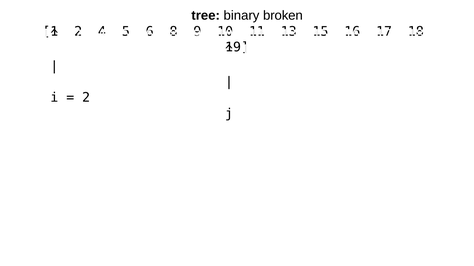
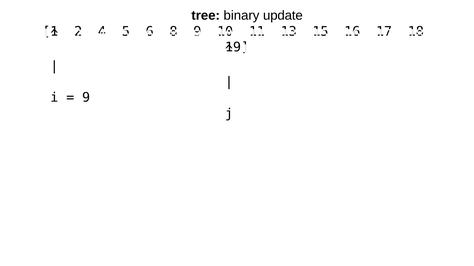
broken: broken -> update
2 at (86, 98): 2 -> 9
